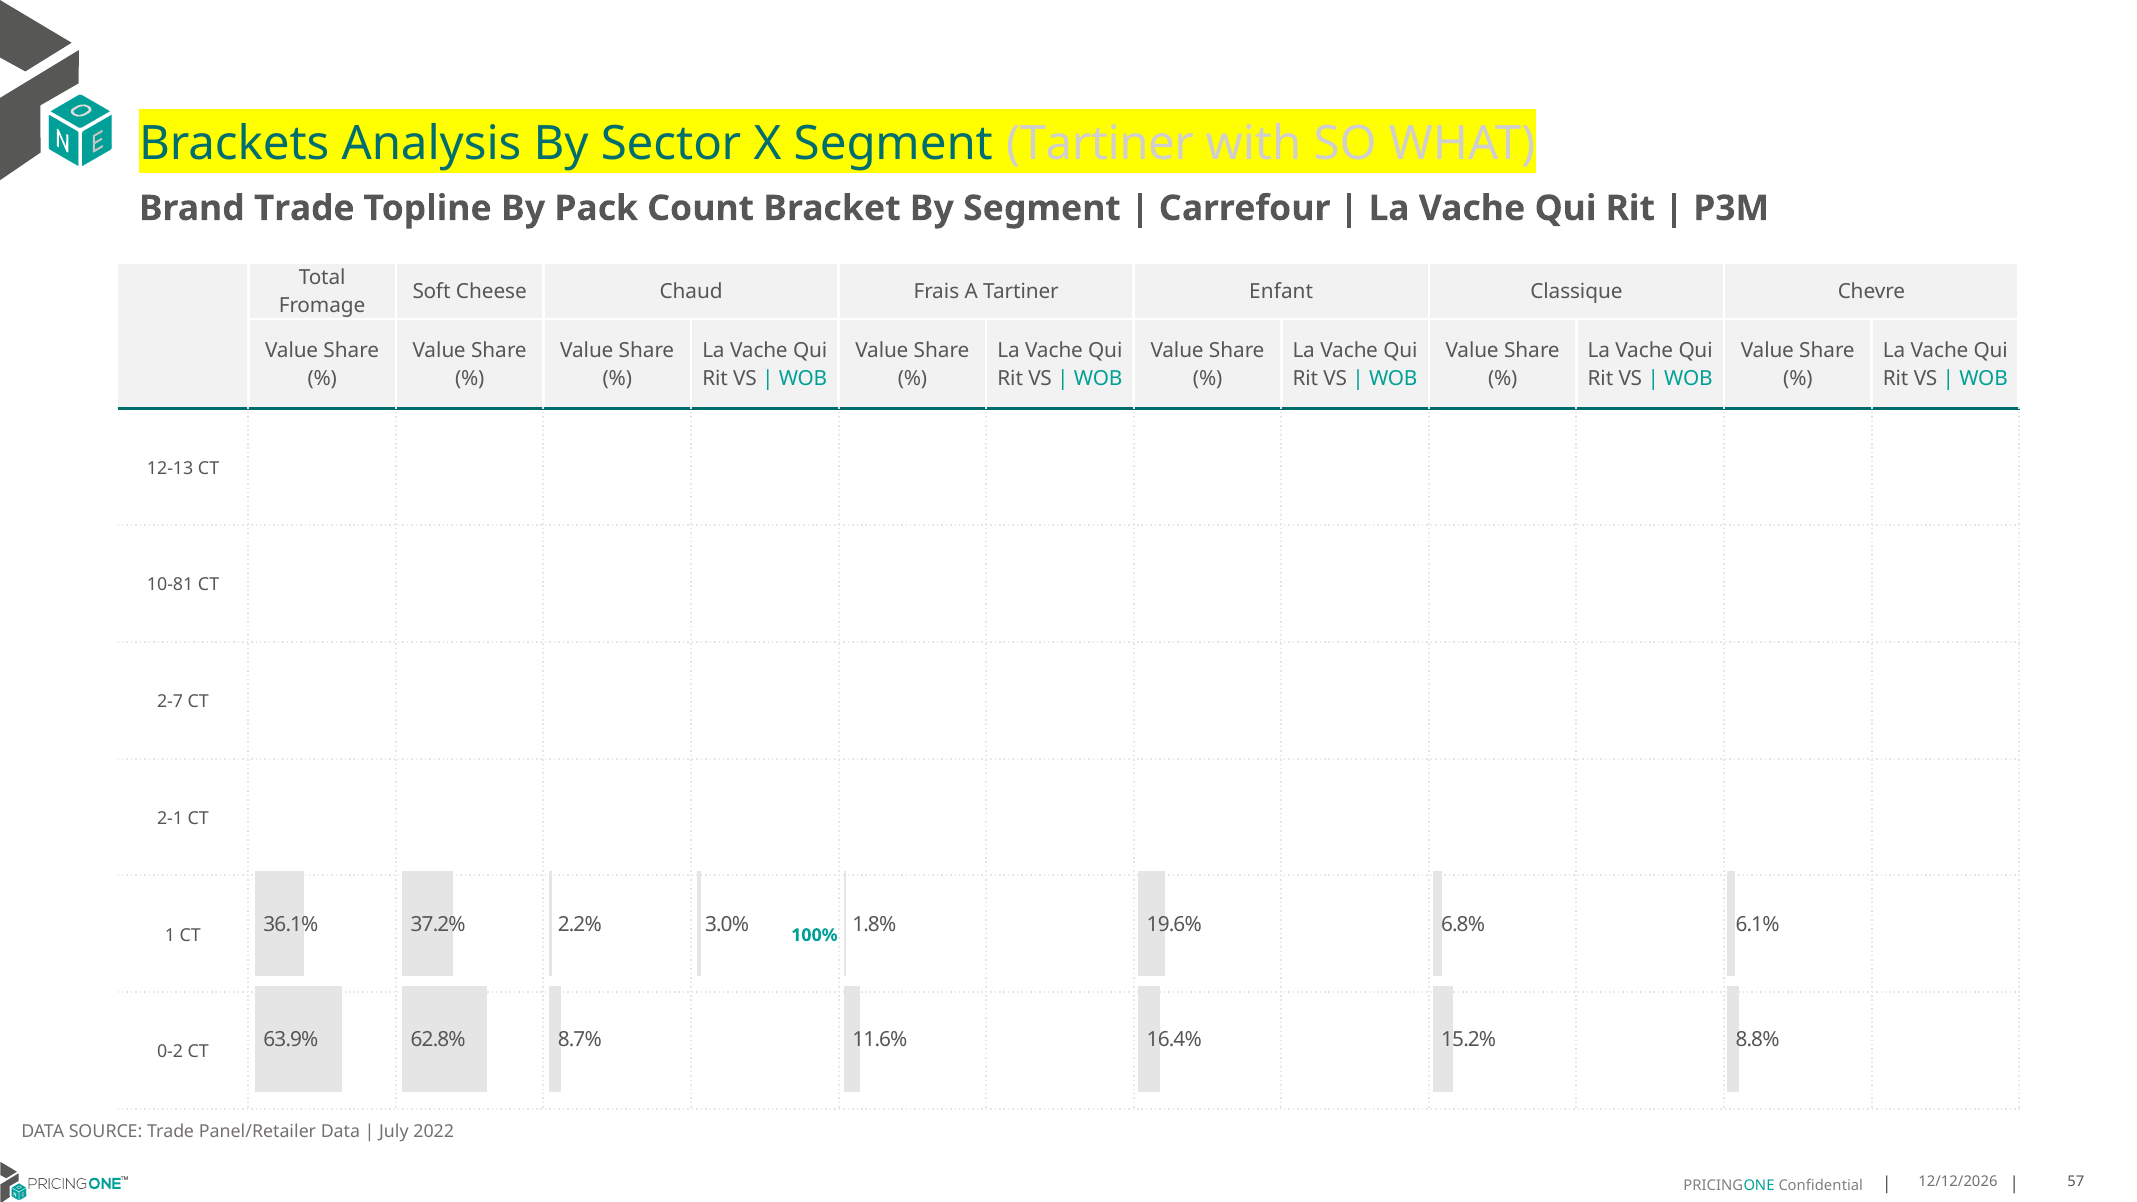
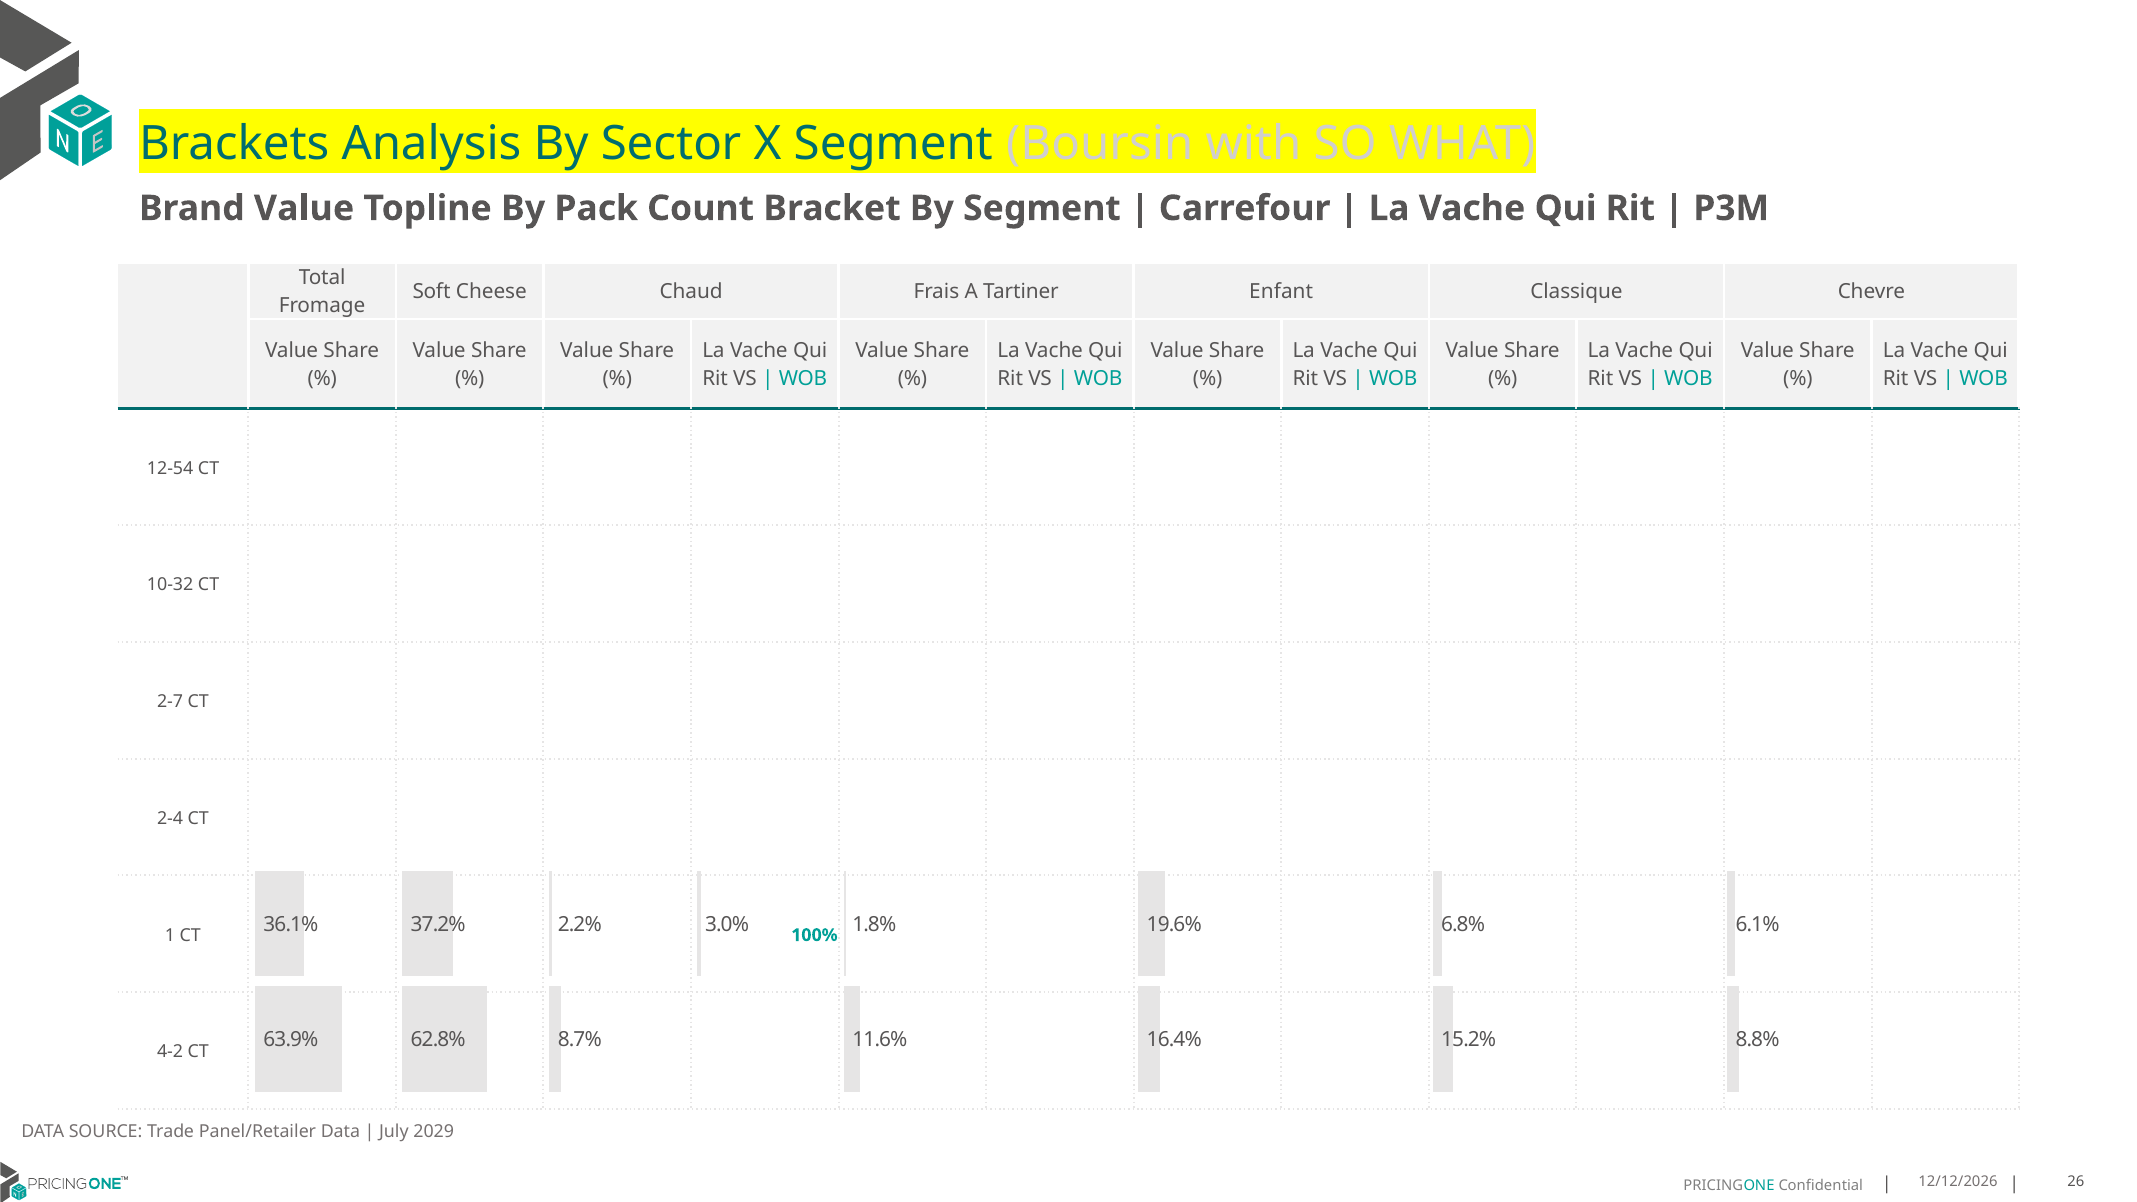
Segment Tartiner: Tartiner -> Boursin
Brand Trade: Trade -> Value
12-13: 12-13 -> 12-54
10-81: 10-81 -> 10-32
2-1: 2-1 -> 2-4
0-2: 0-2 -> 4-2
2022: 2022 -> 2029
57: 57 -> 26
